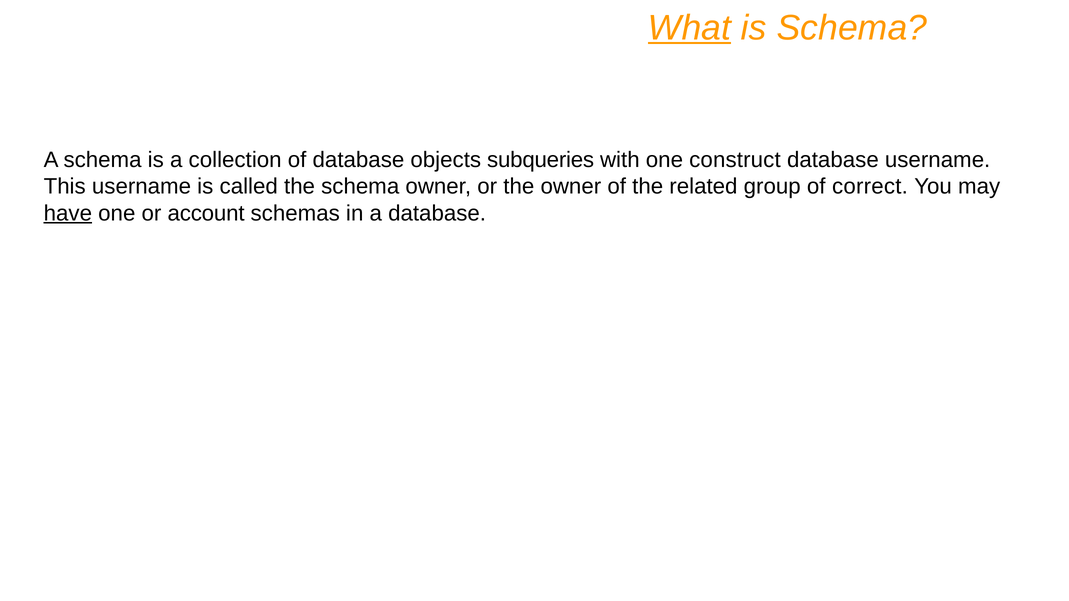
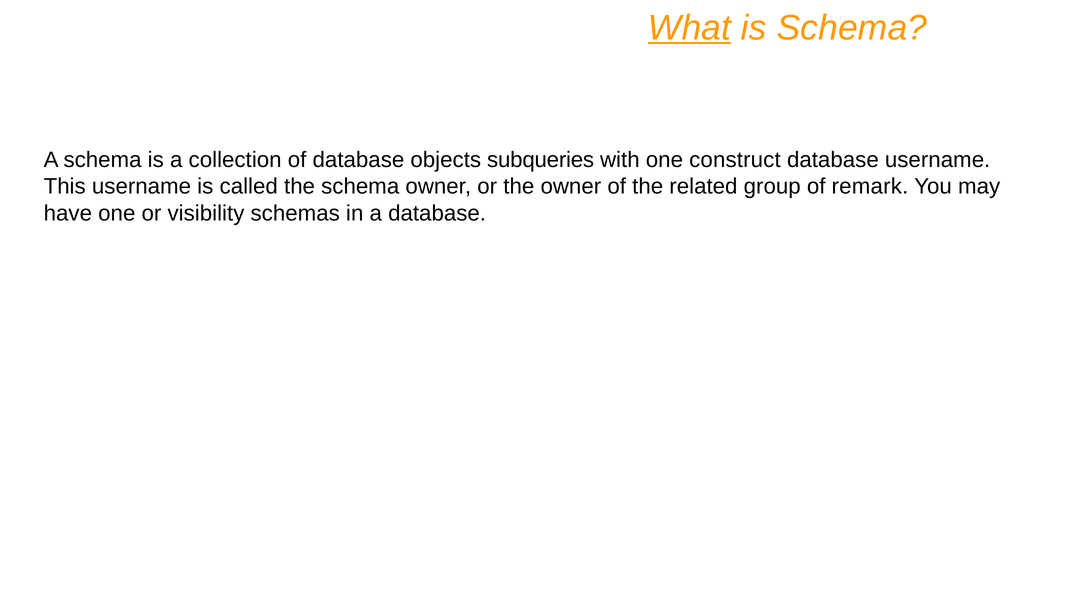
correct: correct -> remark
have underline: present -> none
account: account -> visibility
